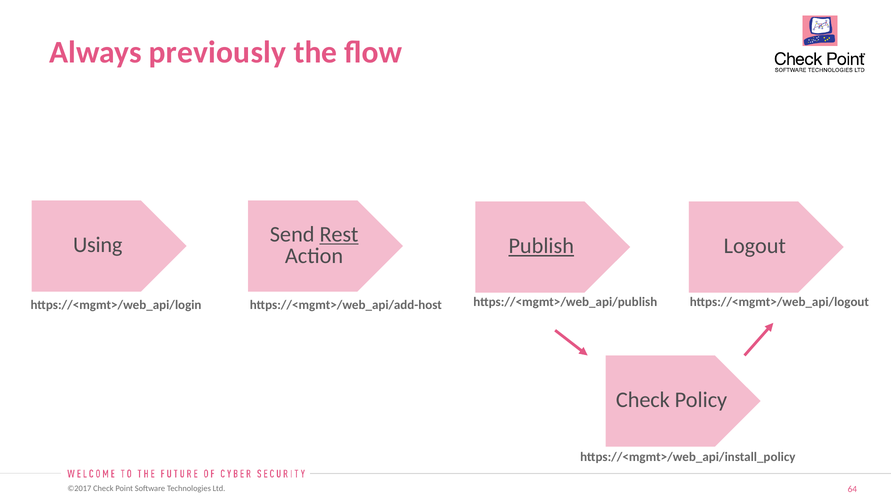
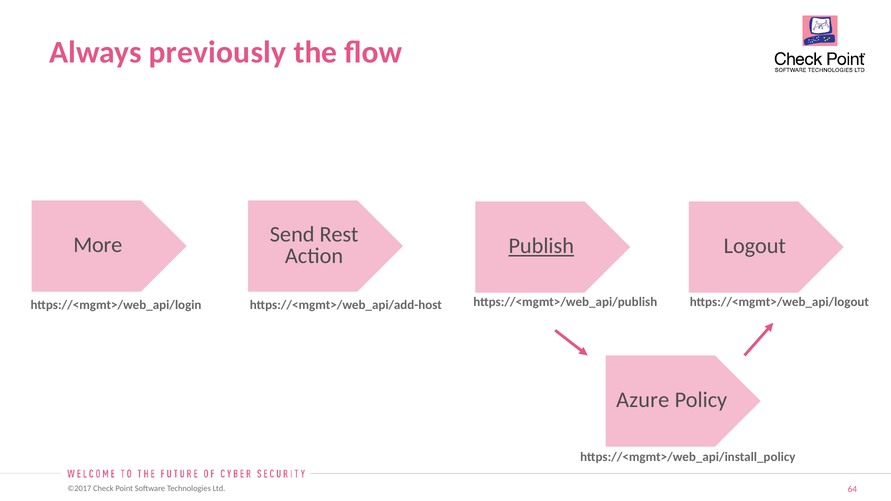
Using: Using -> More
Rest underline: present -> none
Check at (643, 400): Check -> Azure
